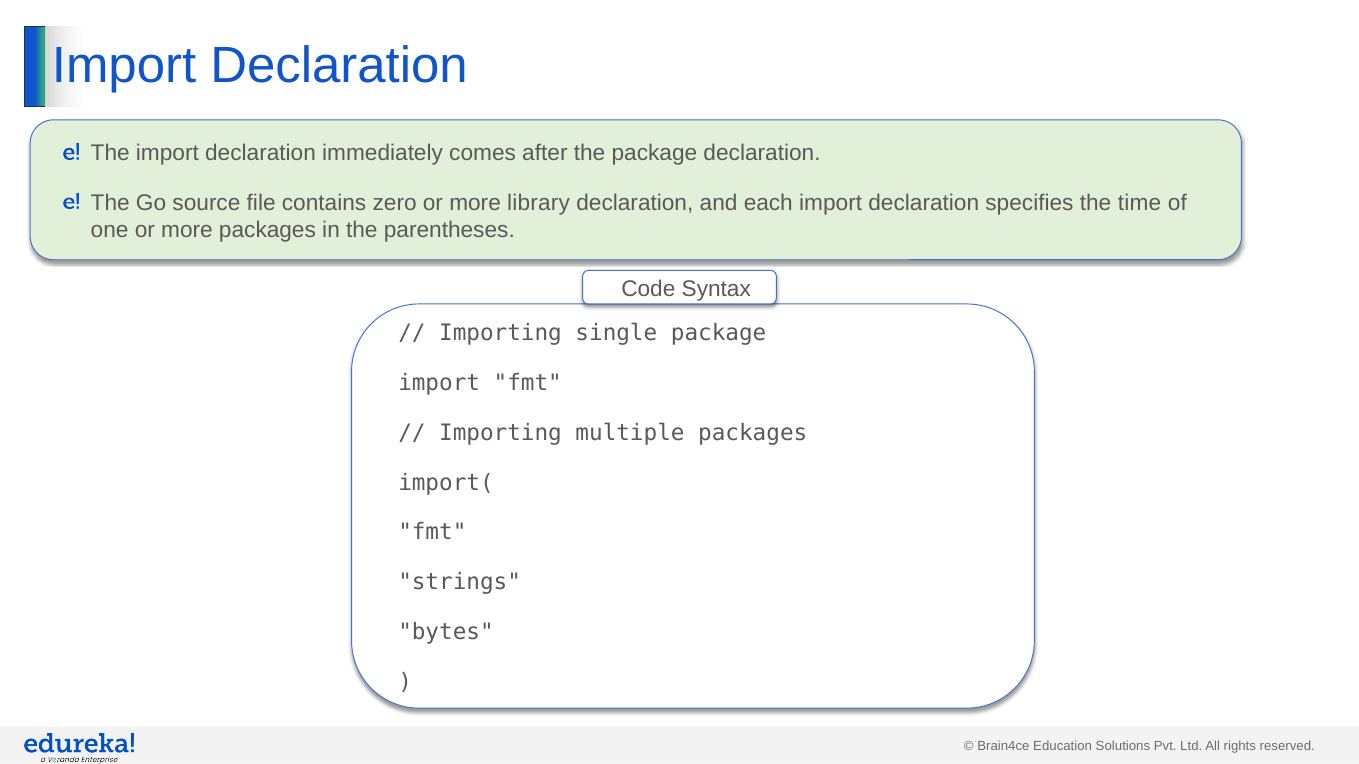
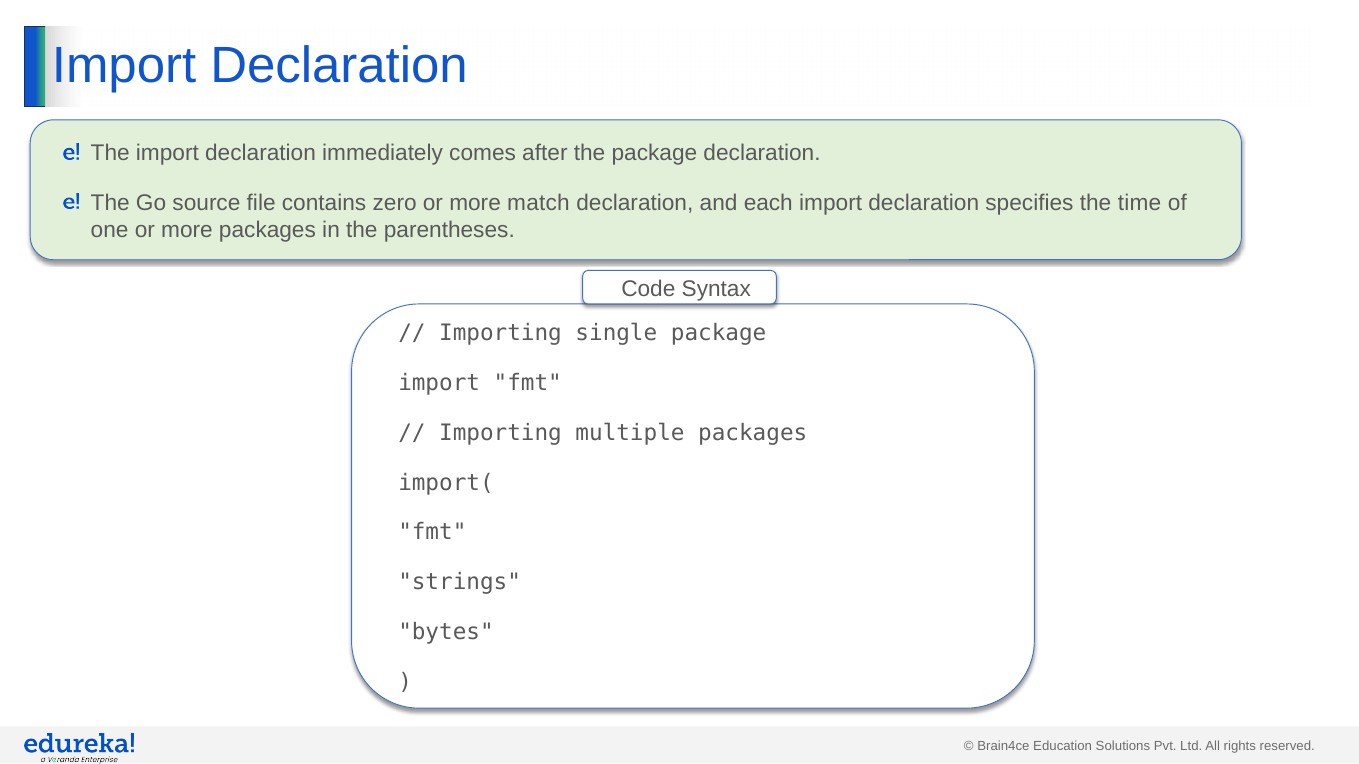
library: library -> match
